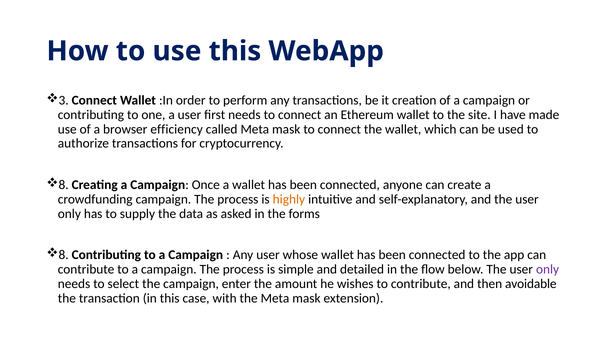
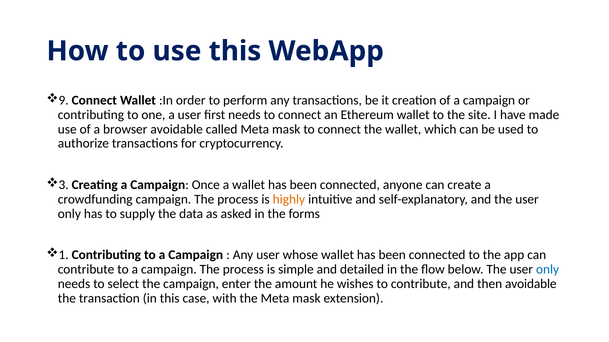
3: 3 -> 9
browser efficiency: efficiency -> avoidable
8 at (64, 185): 8 -> 3
8 at (64, 255): 8 -> 1
only at (548, 270) colour: purple -> blue
